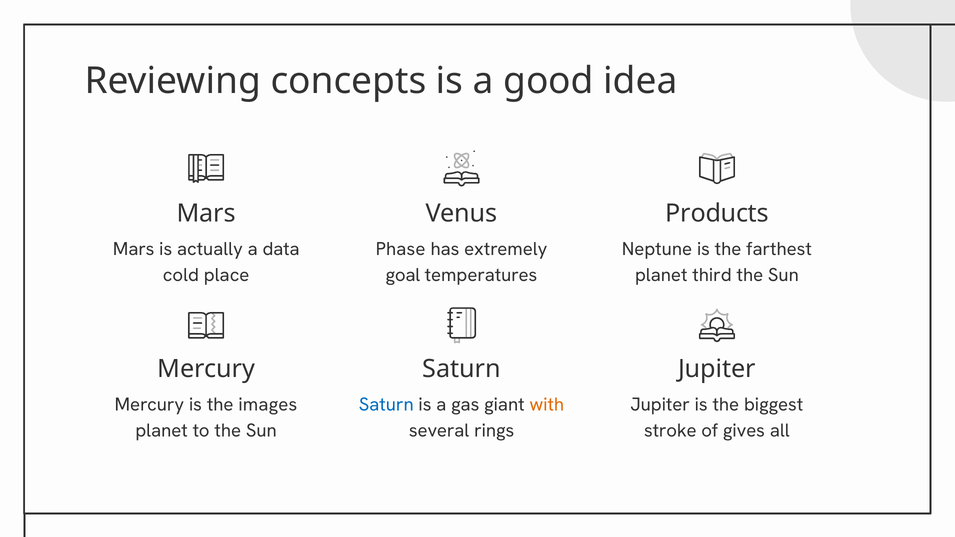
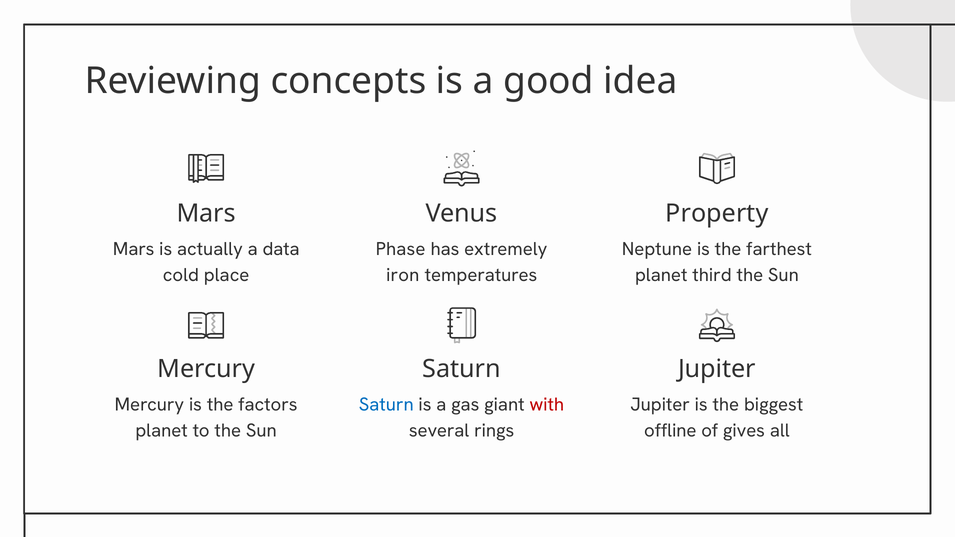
Products: Products -> Property
goal: goal -> iron
images: images -> factors
with colour: orange -> red
stroke: stroke -> offline
